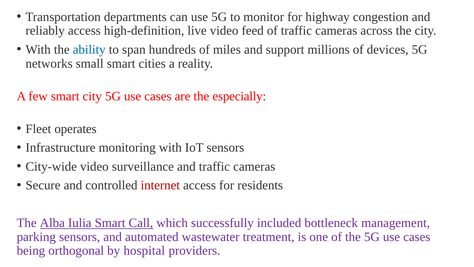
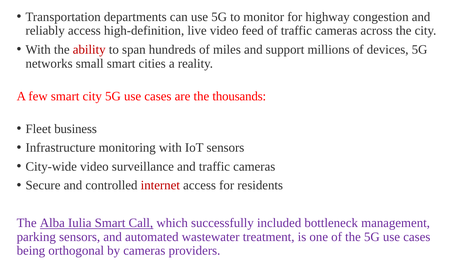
ability colour: blue -> red
especially: especially -> thousands
operates: operates -> business
by hospital: hospital -> cameras
